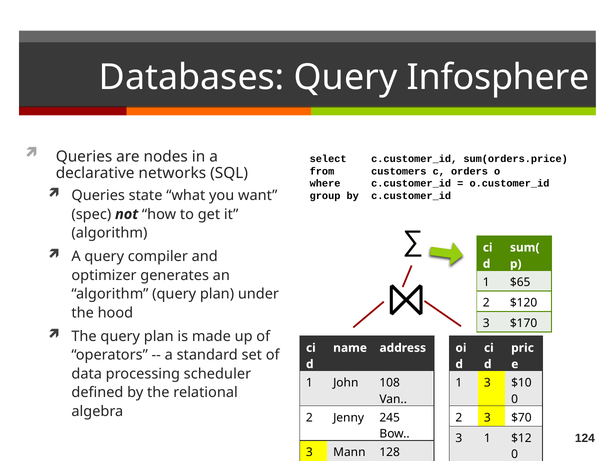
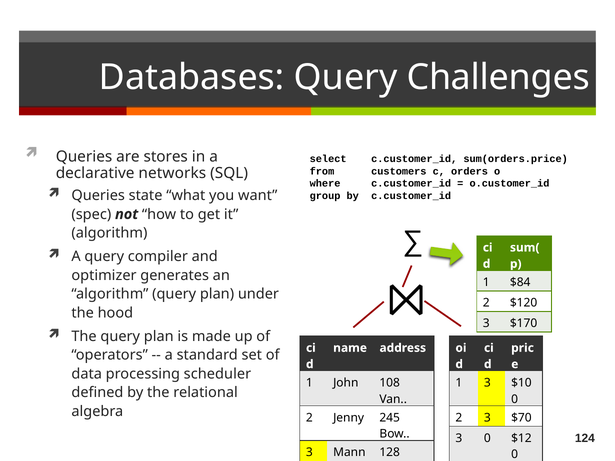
Infosphere: Infosphere -> Challenges
nodes: nodes -> stores
$65: $65 -> $84
3 1: 1 -> 0
